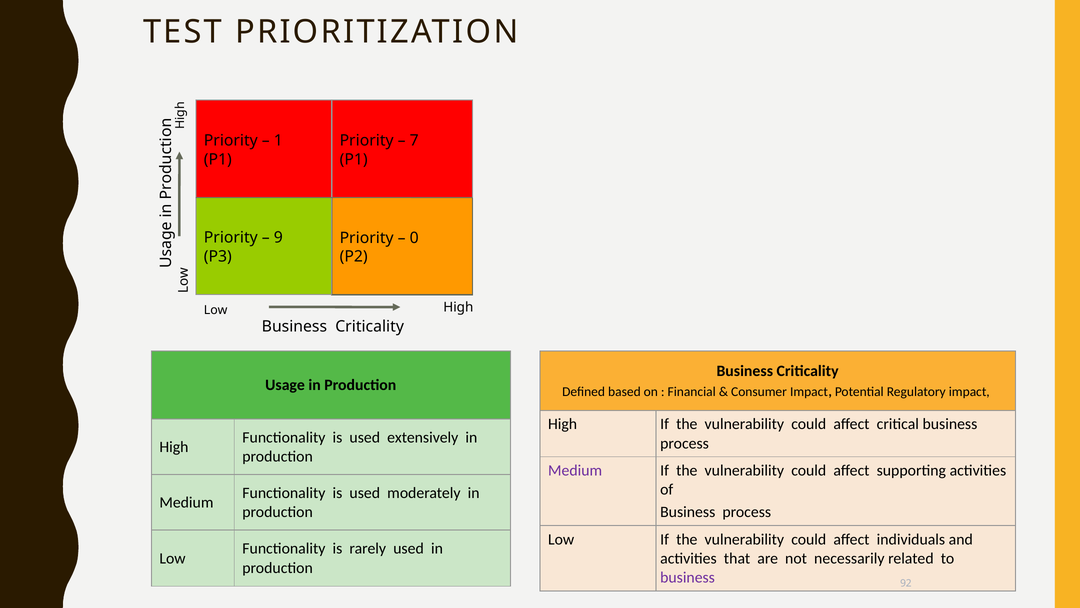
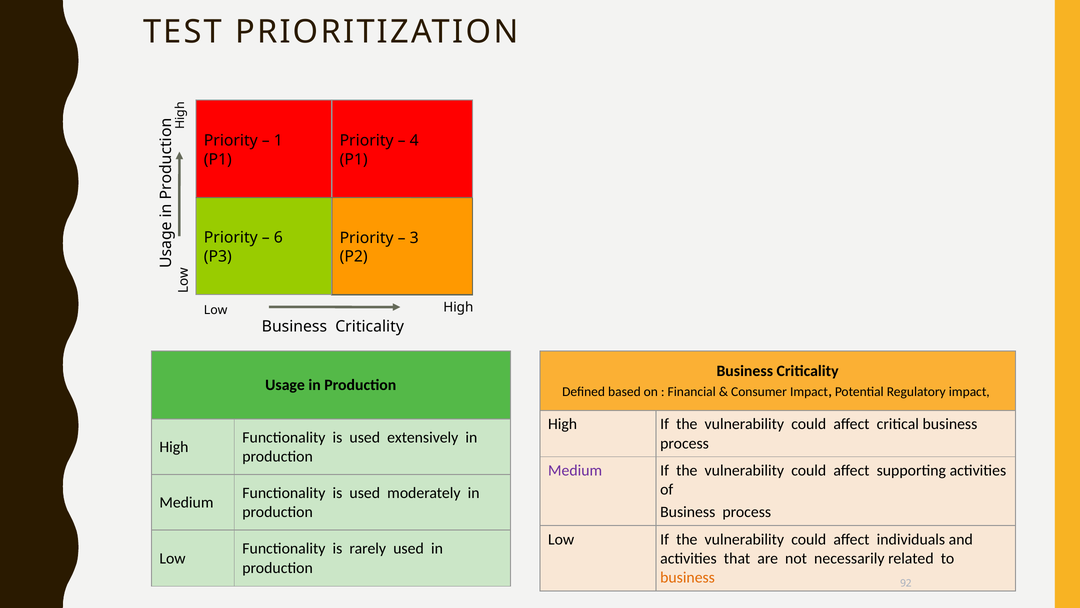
7: 7 -> 4
9: 9 -> 6
0: 0 -> 3
business at (688, 577) colour: purple -> orange
